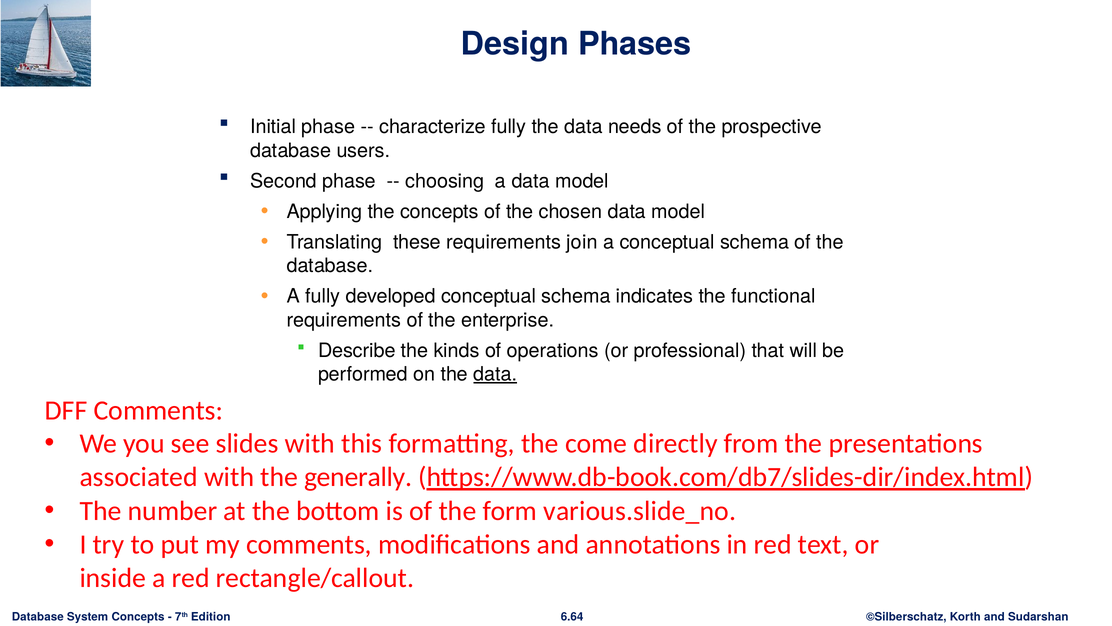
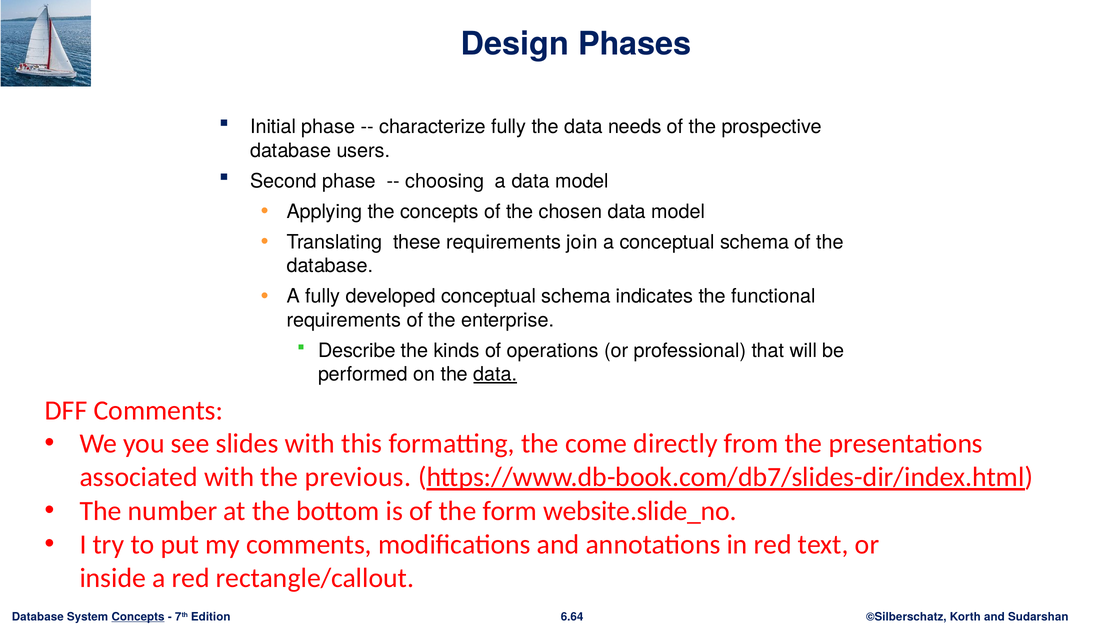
generally: generally -> previous
various.slide_no: various.slide_no -> website.slide_no
Concepts at (138, 616) underline: none -> present
